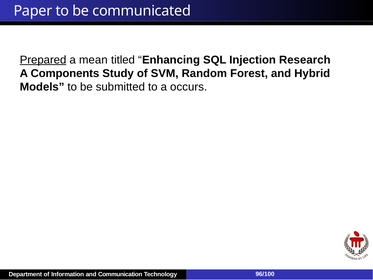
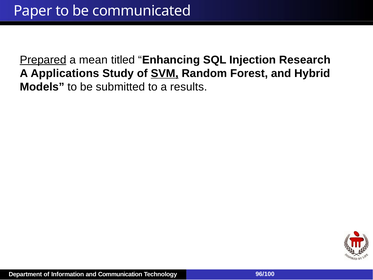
Components: Components -> Applications
SVM underline: none -> present
occurs: occurs -> results
